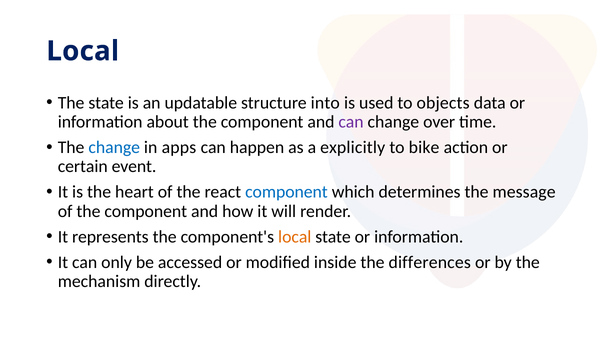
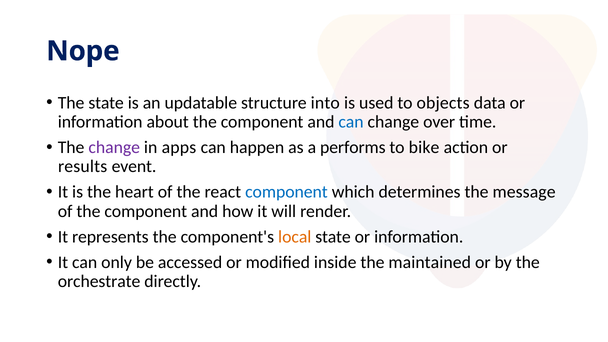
Local at (83, 51): Local -> Nope
can at (351, 122) colour: purple -> blue
change at (114, 147) colour: blue -> purple
explicitly: explicitly -> performs
certain: certain -> results
differences: differences -> maintained
mechanism: mechanism -> orchestrate
